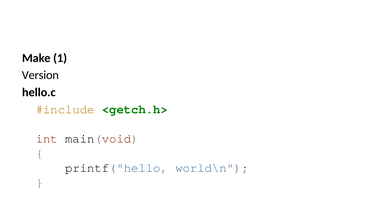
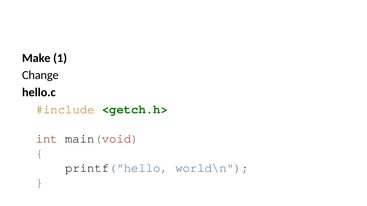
Version: Version -> Change
